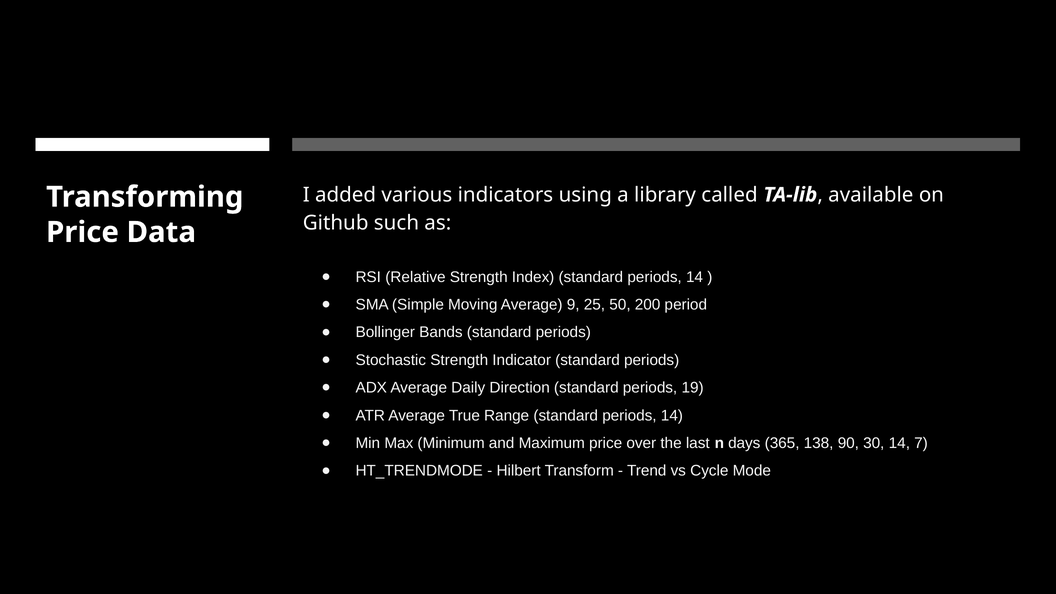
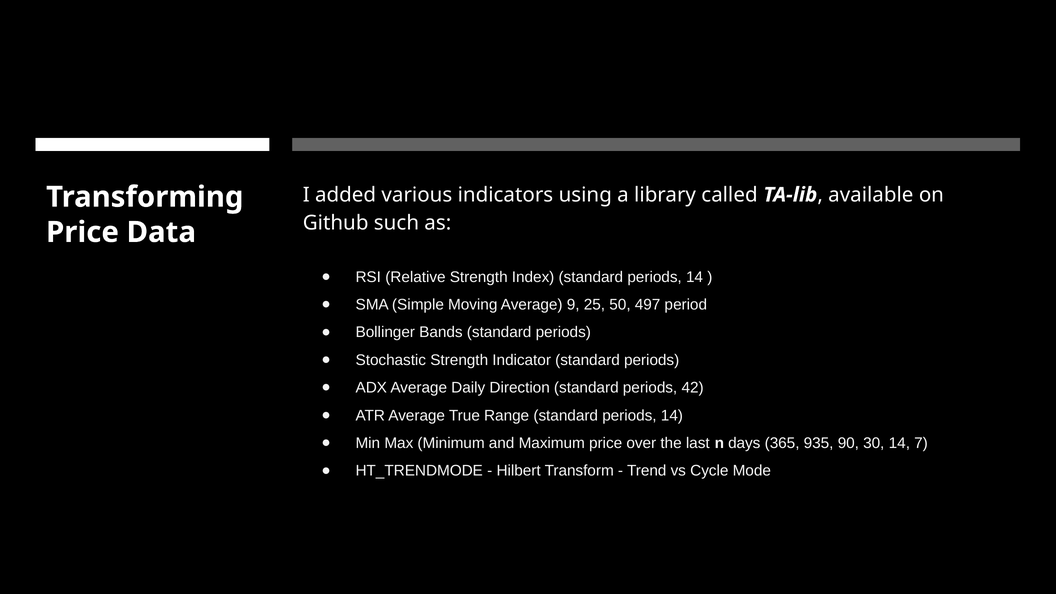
200: 200 -> 497
19: 19 -> 42
138: 138 -> 935
